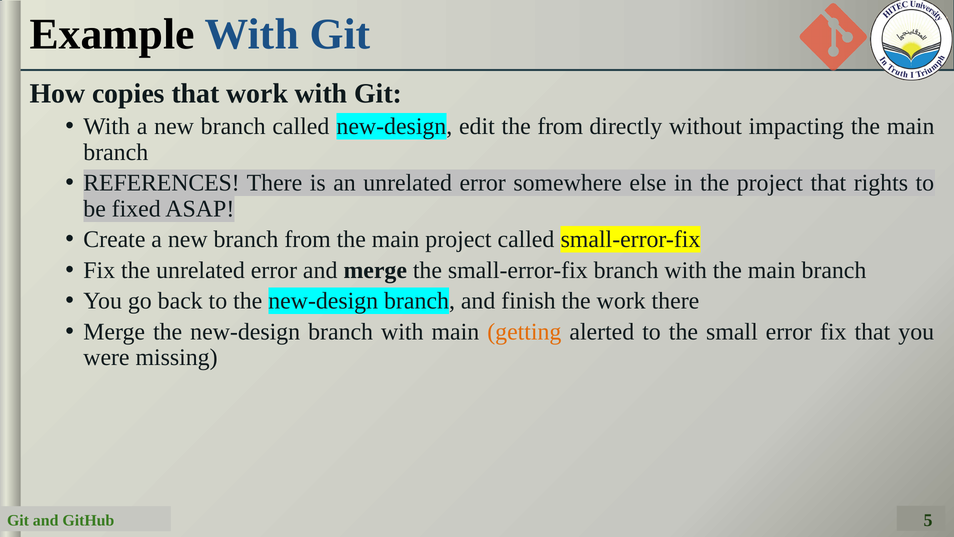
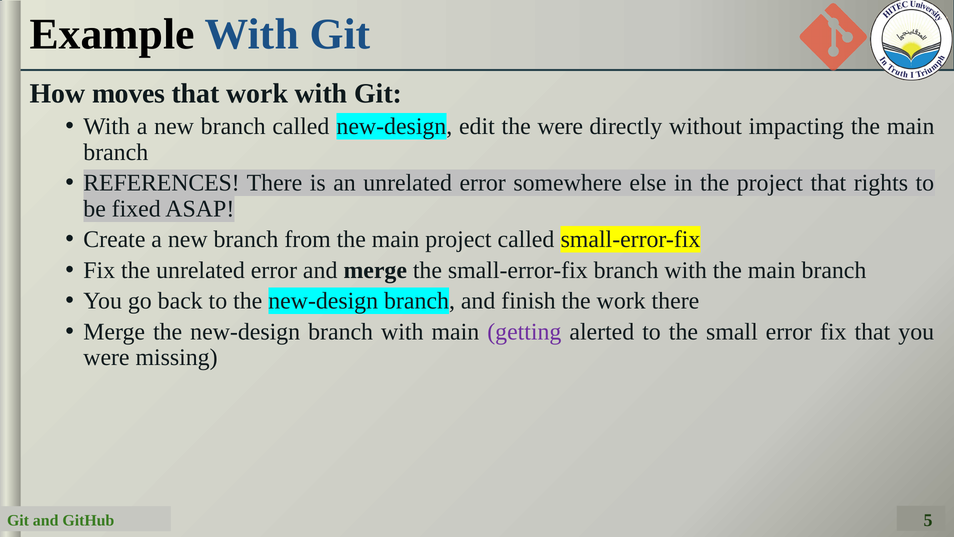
copies: copies -> moves
the from: from -> were
getting colour: orange -> purple
